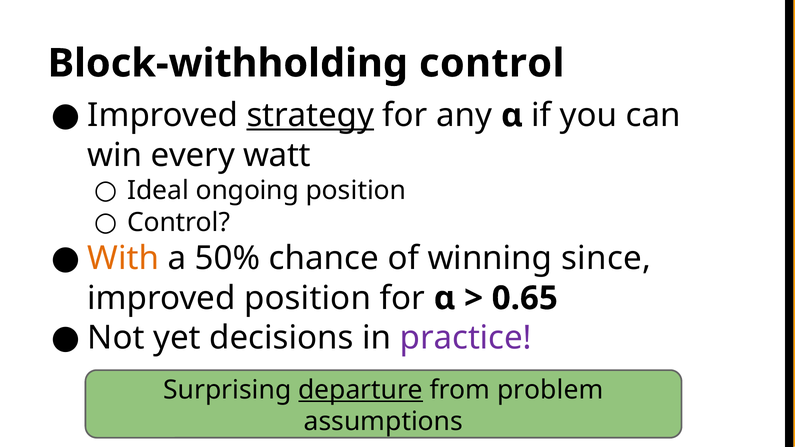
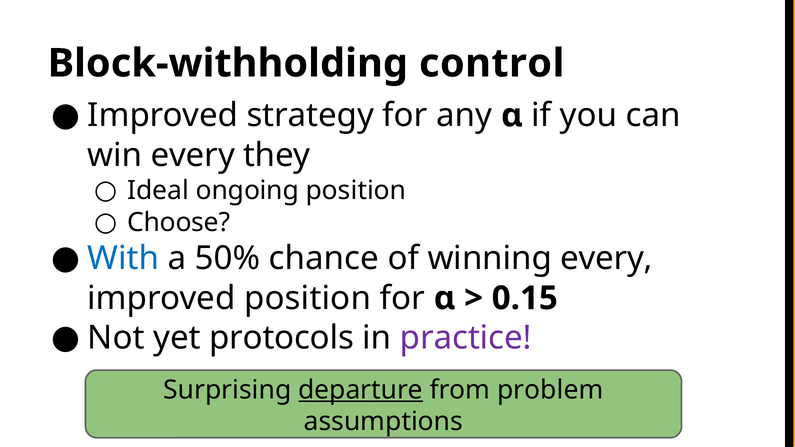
strategy underline: present -> none
watt: watt -> they
Control at (179, 222): Control -> Choose
With colour: orange -> blue
winning since: since -> every
0.65: 0.65 -> 0.15
decisions: decisions -> protocols
